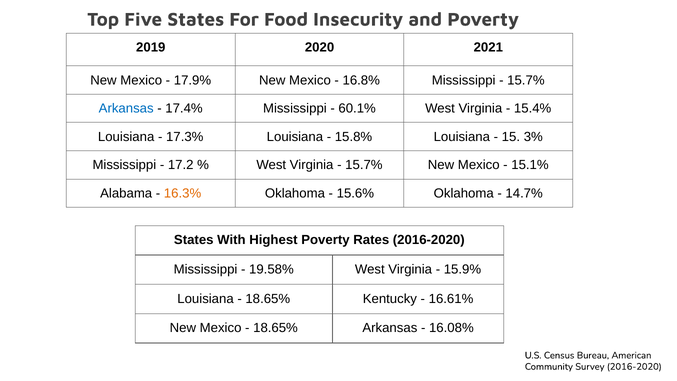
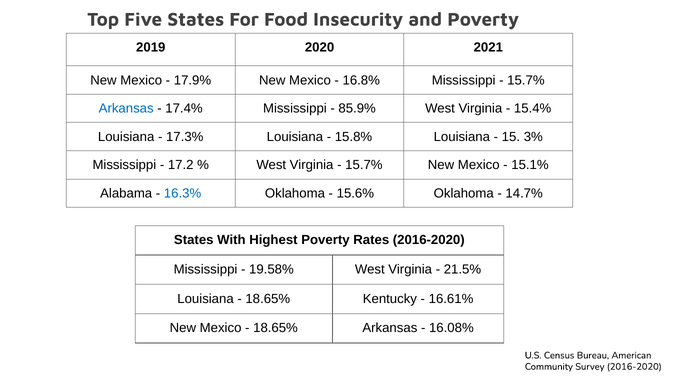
60.1%: 60.1% -> 85.9%
16.3% colour: orange -> blue
15.9%: 15.9% -> 21.5%
